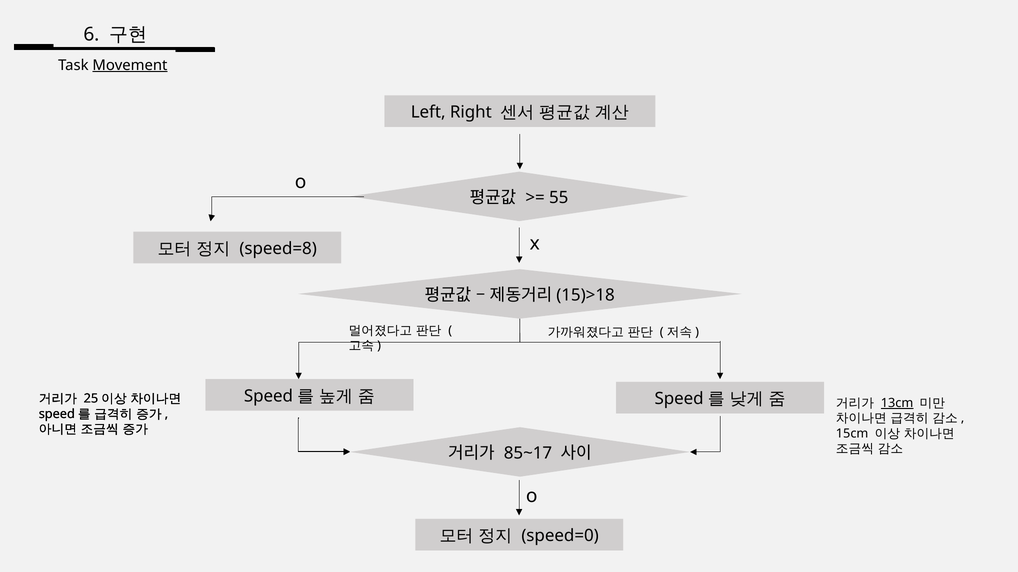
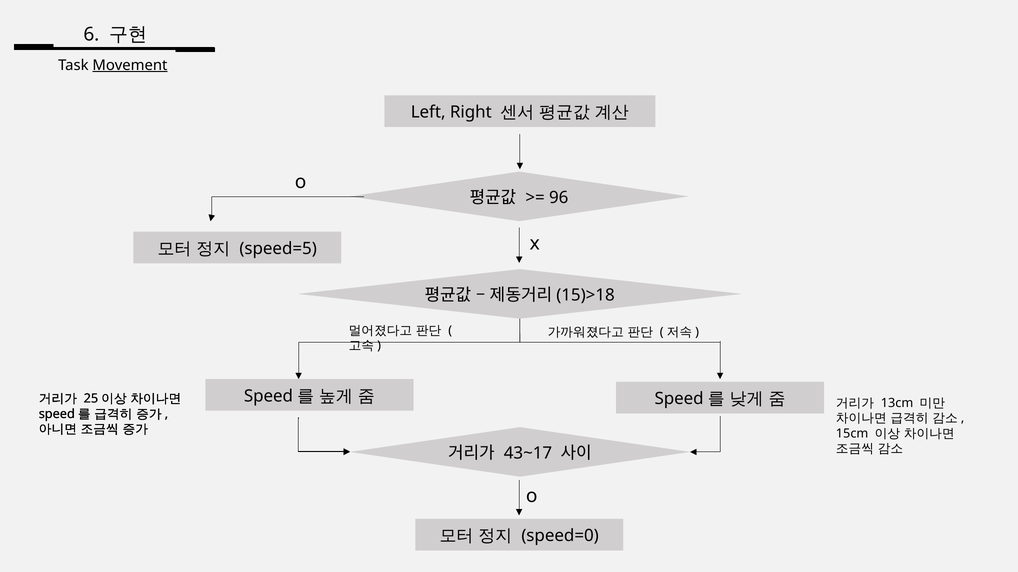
55: 55 -> 96
speed=8: speed=8 -> speed=5
13cm underline: present -> none
85~17: 85~17 -> 43~17
